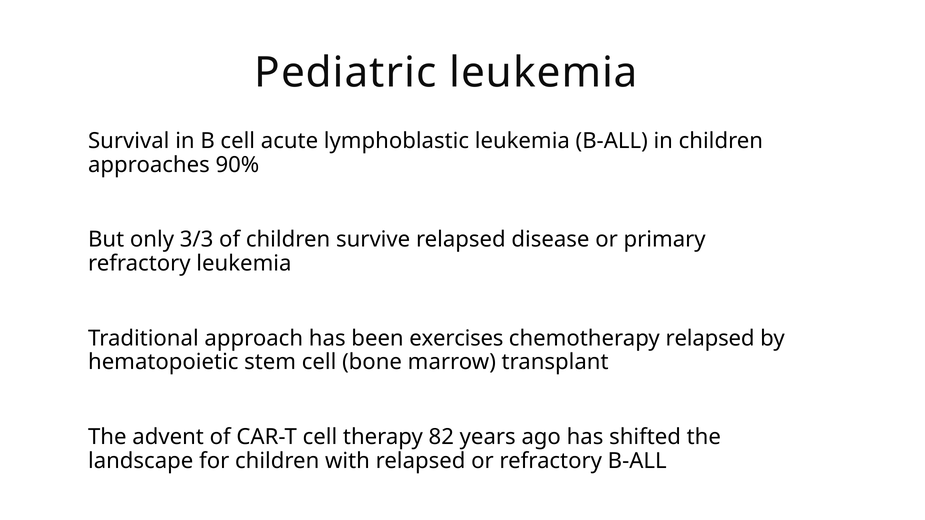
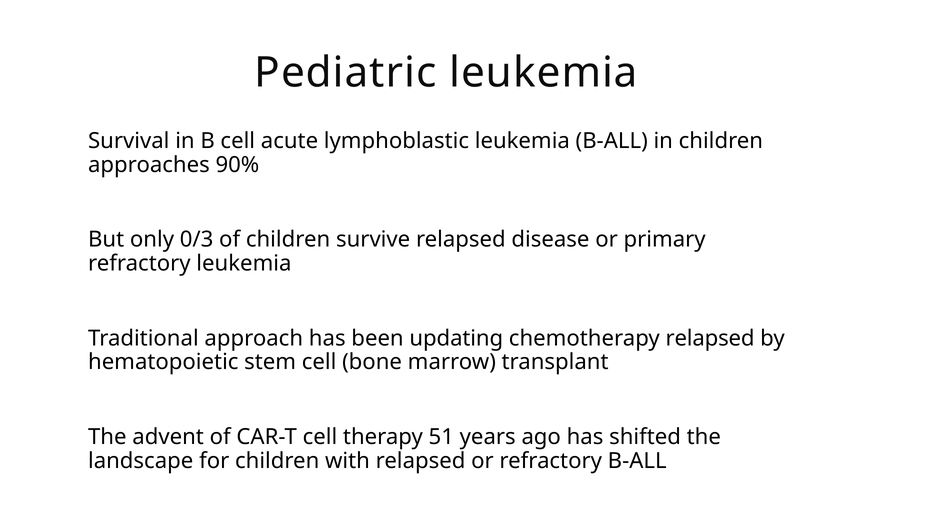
3/3: 3/3 -> 0/3
exercises: exercises -> updating
82: 82 -> 51
